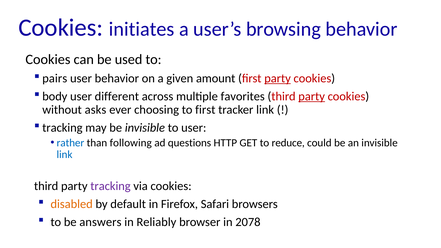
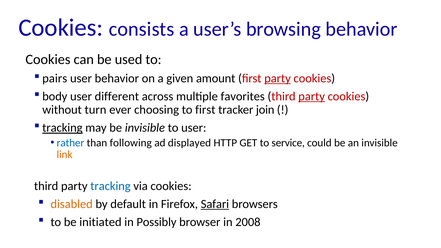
initiates: initiates -> consists
asks: asks -> turn
tracker link: link -> join
tracking at (62, 128) underline: none -> present
questions: questions -> displayed
reduce: reduce -> service
link at (65, 155) colour: blue -> orange
tracking at (111, 186) colour: purple -> blue
Safari underline: none -> present
answers: answers -> initiated
Reliably: Reliably -> Possibly
2078: 2078 -> 2008
